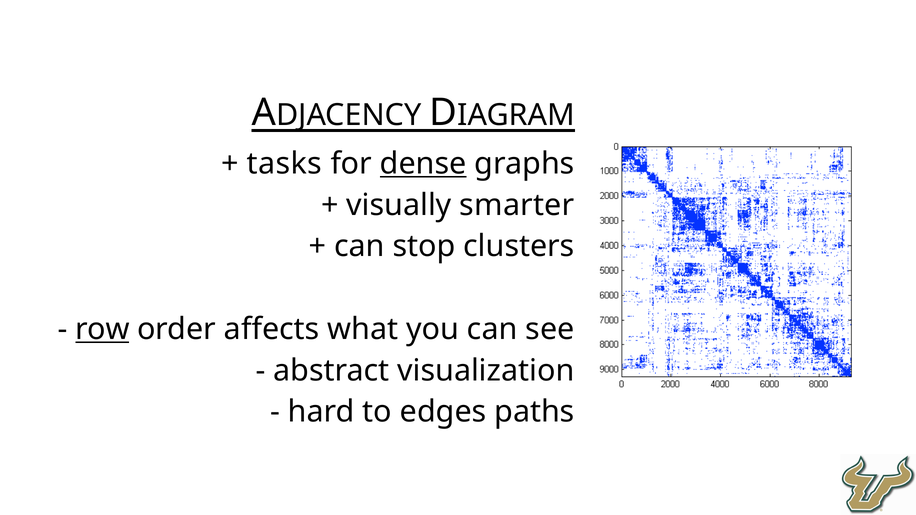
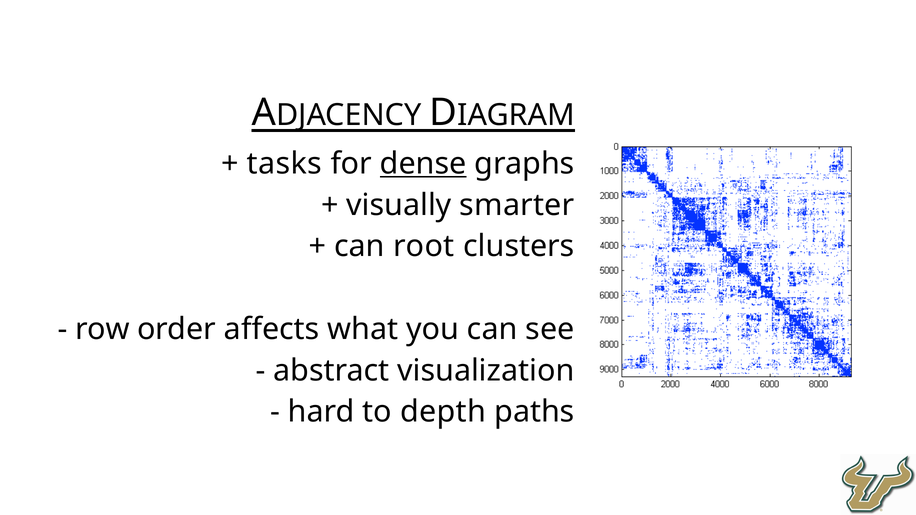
stop: stop -> root
row underline: present -> none
edges: edges -> depth
